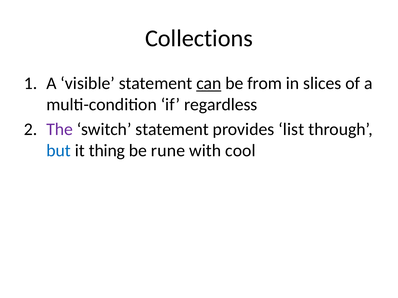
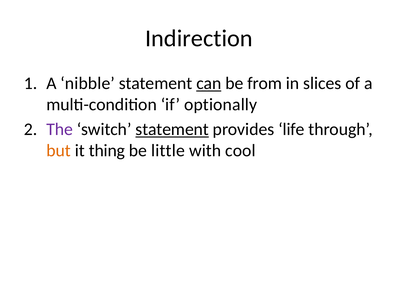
Collections: Collections -> Indirection
visible: visible -> nibble
regardless: regardless -> optionally
statement at (172, 130) underline: none -> present
list: list -> life
but colour: blue -> orange
rune: rune -> little
